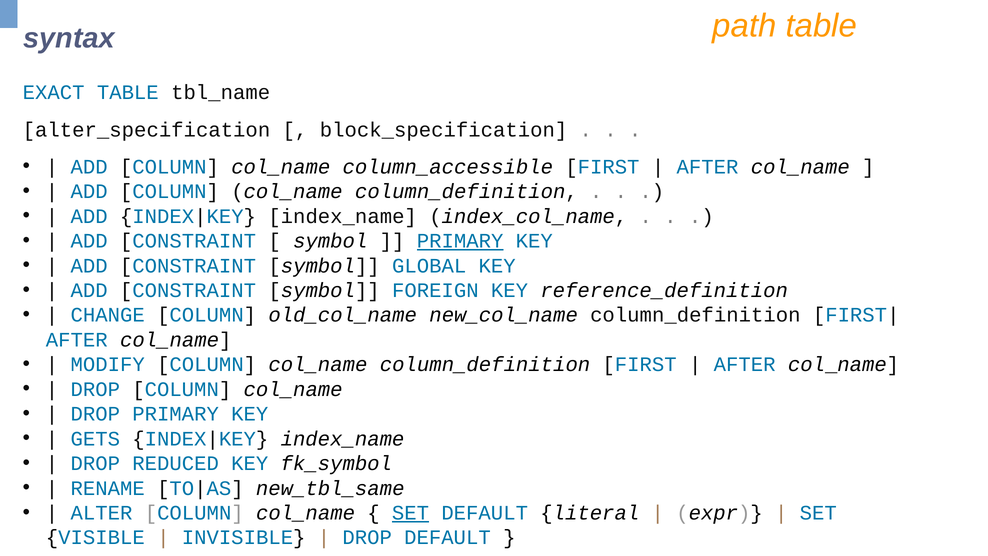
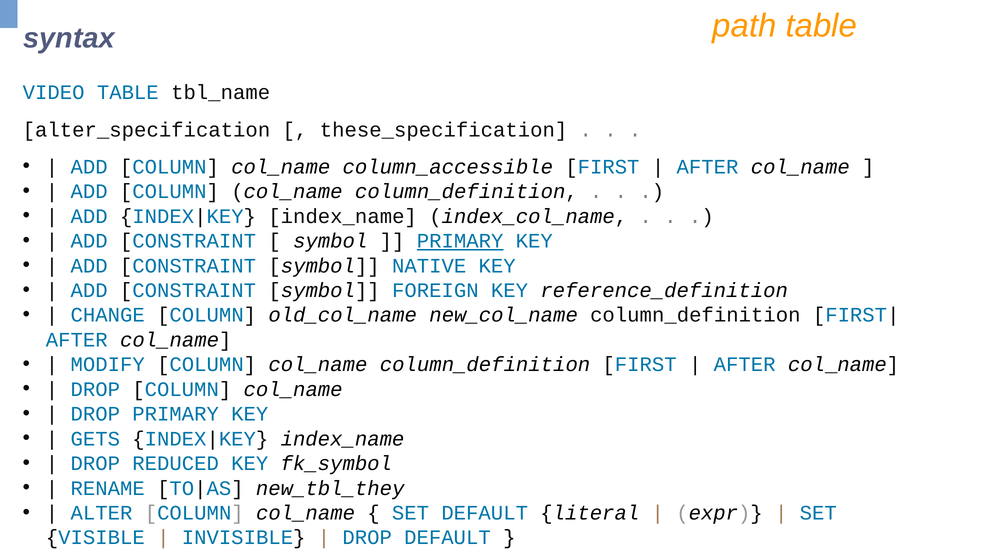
EXACT: EXACT -> VIDEO
block_specification: block_specification -> these_specification
GLOBAL: GLOBAL -> NATIVE
new_tbl_same: new_tbl_same -> new_tbl_they
SET at (411, 513) underline: present -> none
